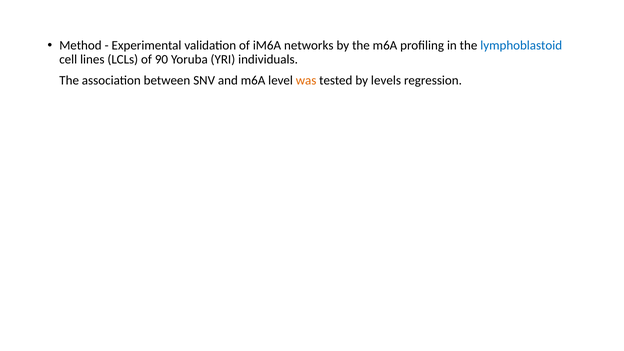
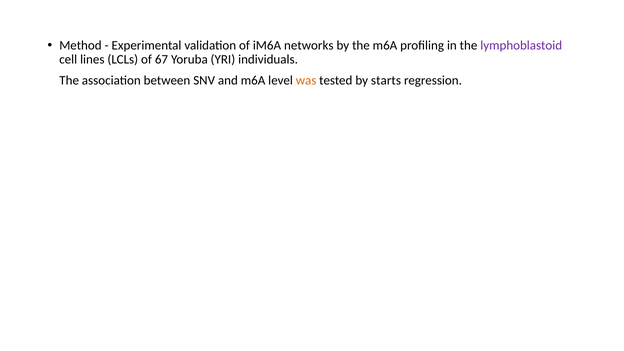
lymphoblastoid colour: blue -> purple
90: 90 -> 67
levels: levels -> starts
